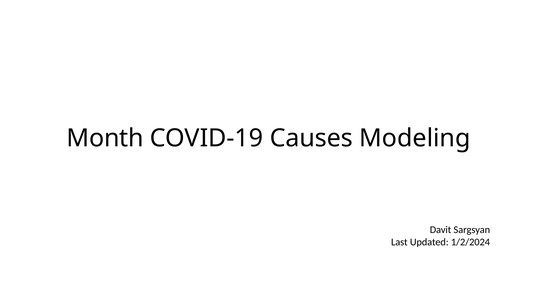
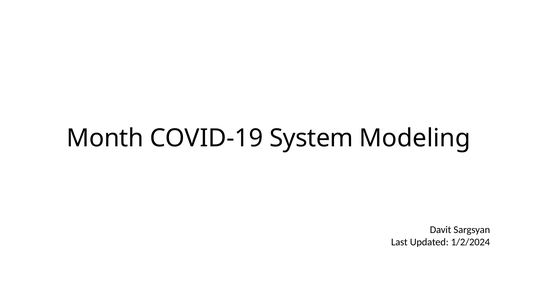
Causes: Causes -> System
